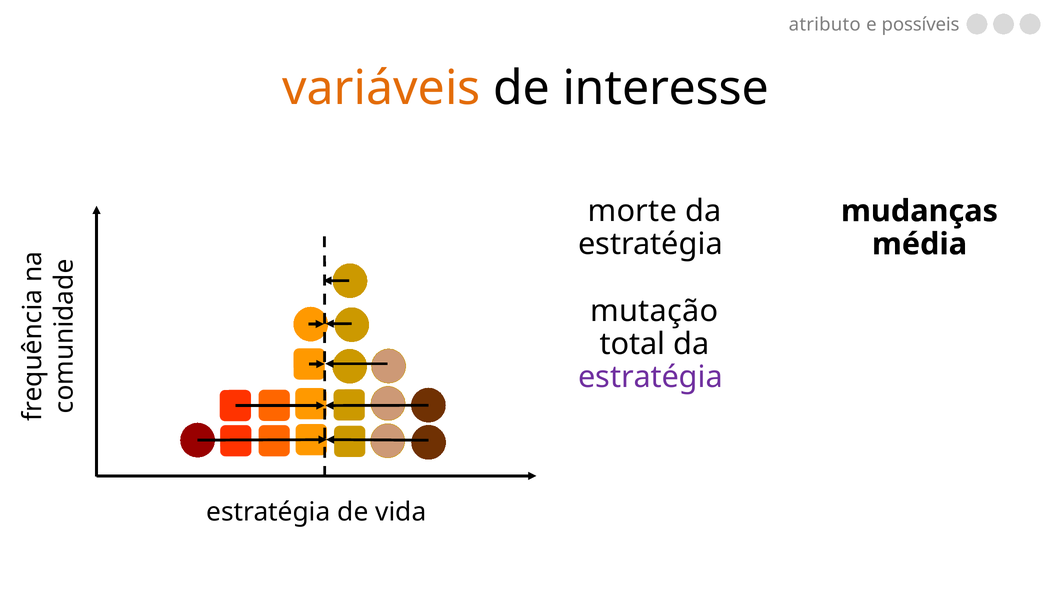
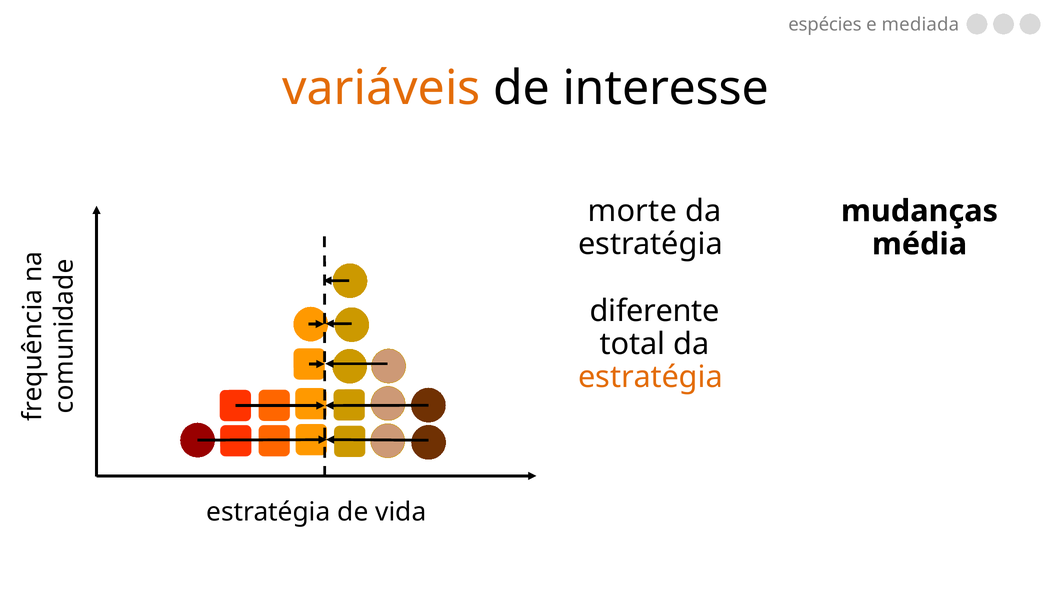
atributo: atributo -> espécies
possíveis: possíveis -> mediada
mutação: mutação -> diferente
estratégia at (651, 377) colour: purple -> orange
